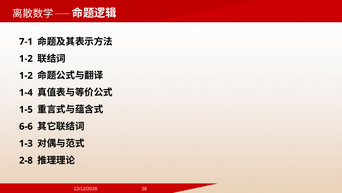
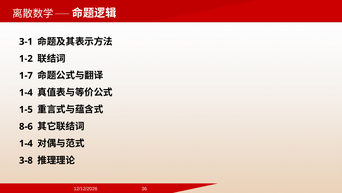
7-1: 7-1 -> 3-1
1-2 at (26, 75): 1-2 -> 1-7
6-6: 6-6 -> 8-6
1-3 at (26, 143): 1-3 -> 1-4
2-8: 2-8 -> 3-8
